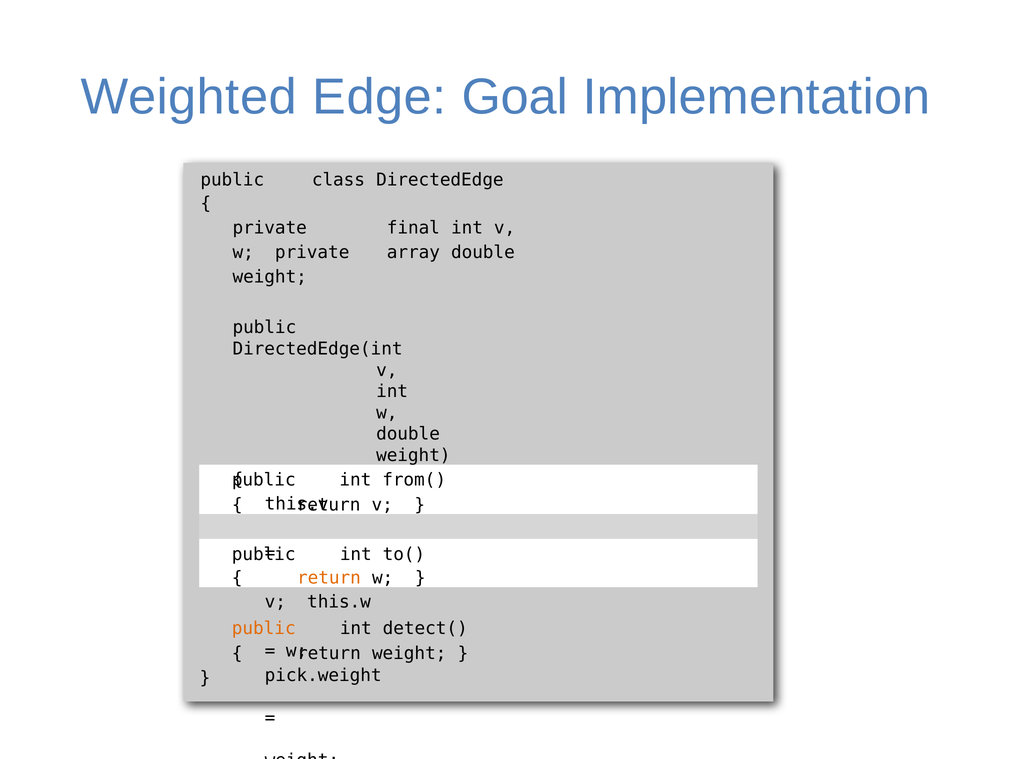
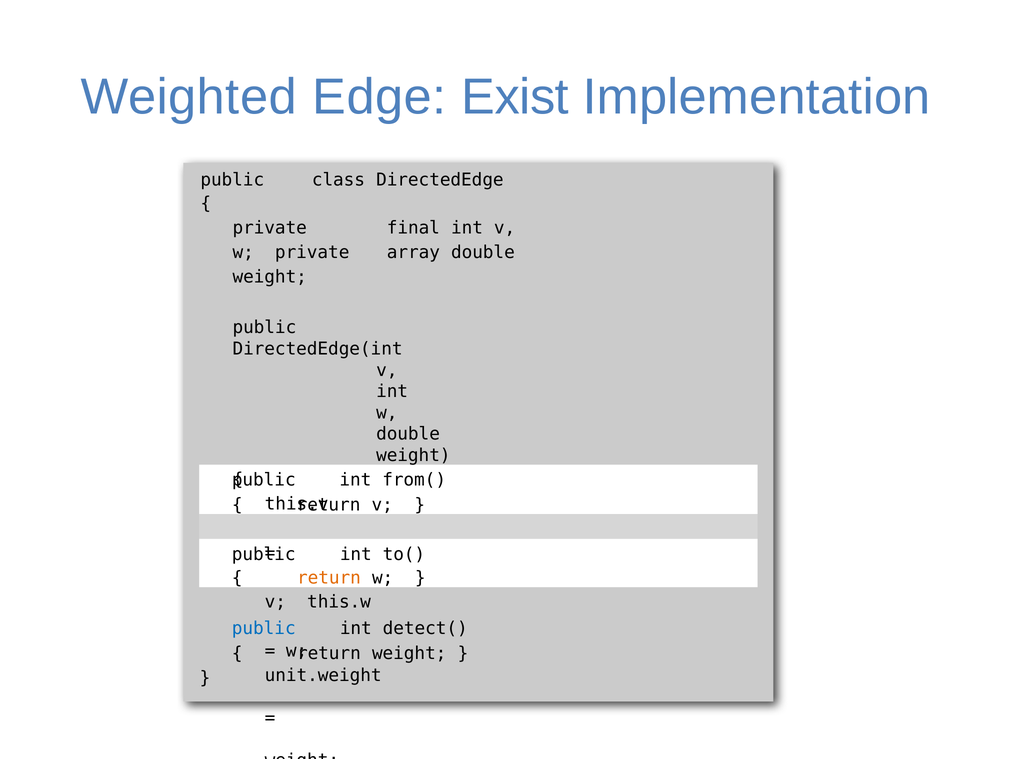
Goal: Goal -> Exist
public at (264, 629) colour: orange -> blue
pick.weight: pick.weight -> unit.weight
